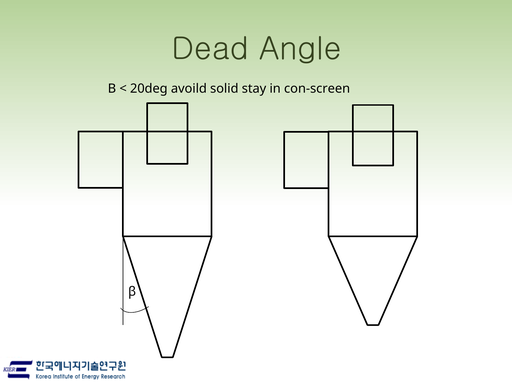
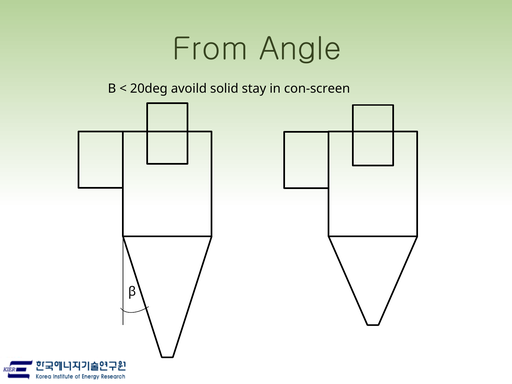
Dead: Dead -> From
